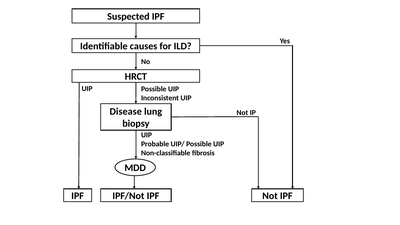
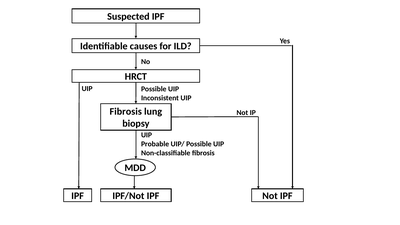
Disease at (126, 112): Disease -> Fibrosis
